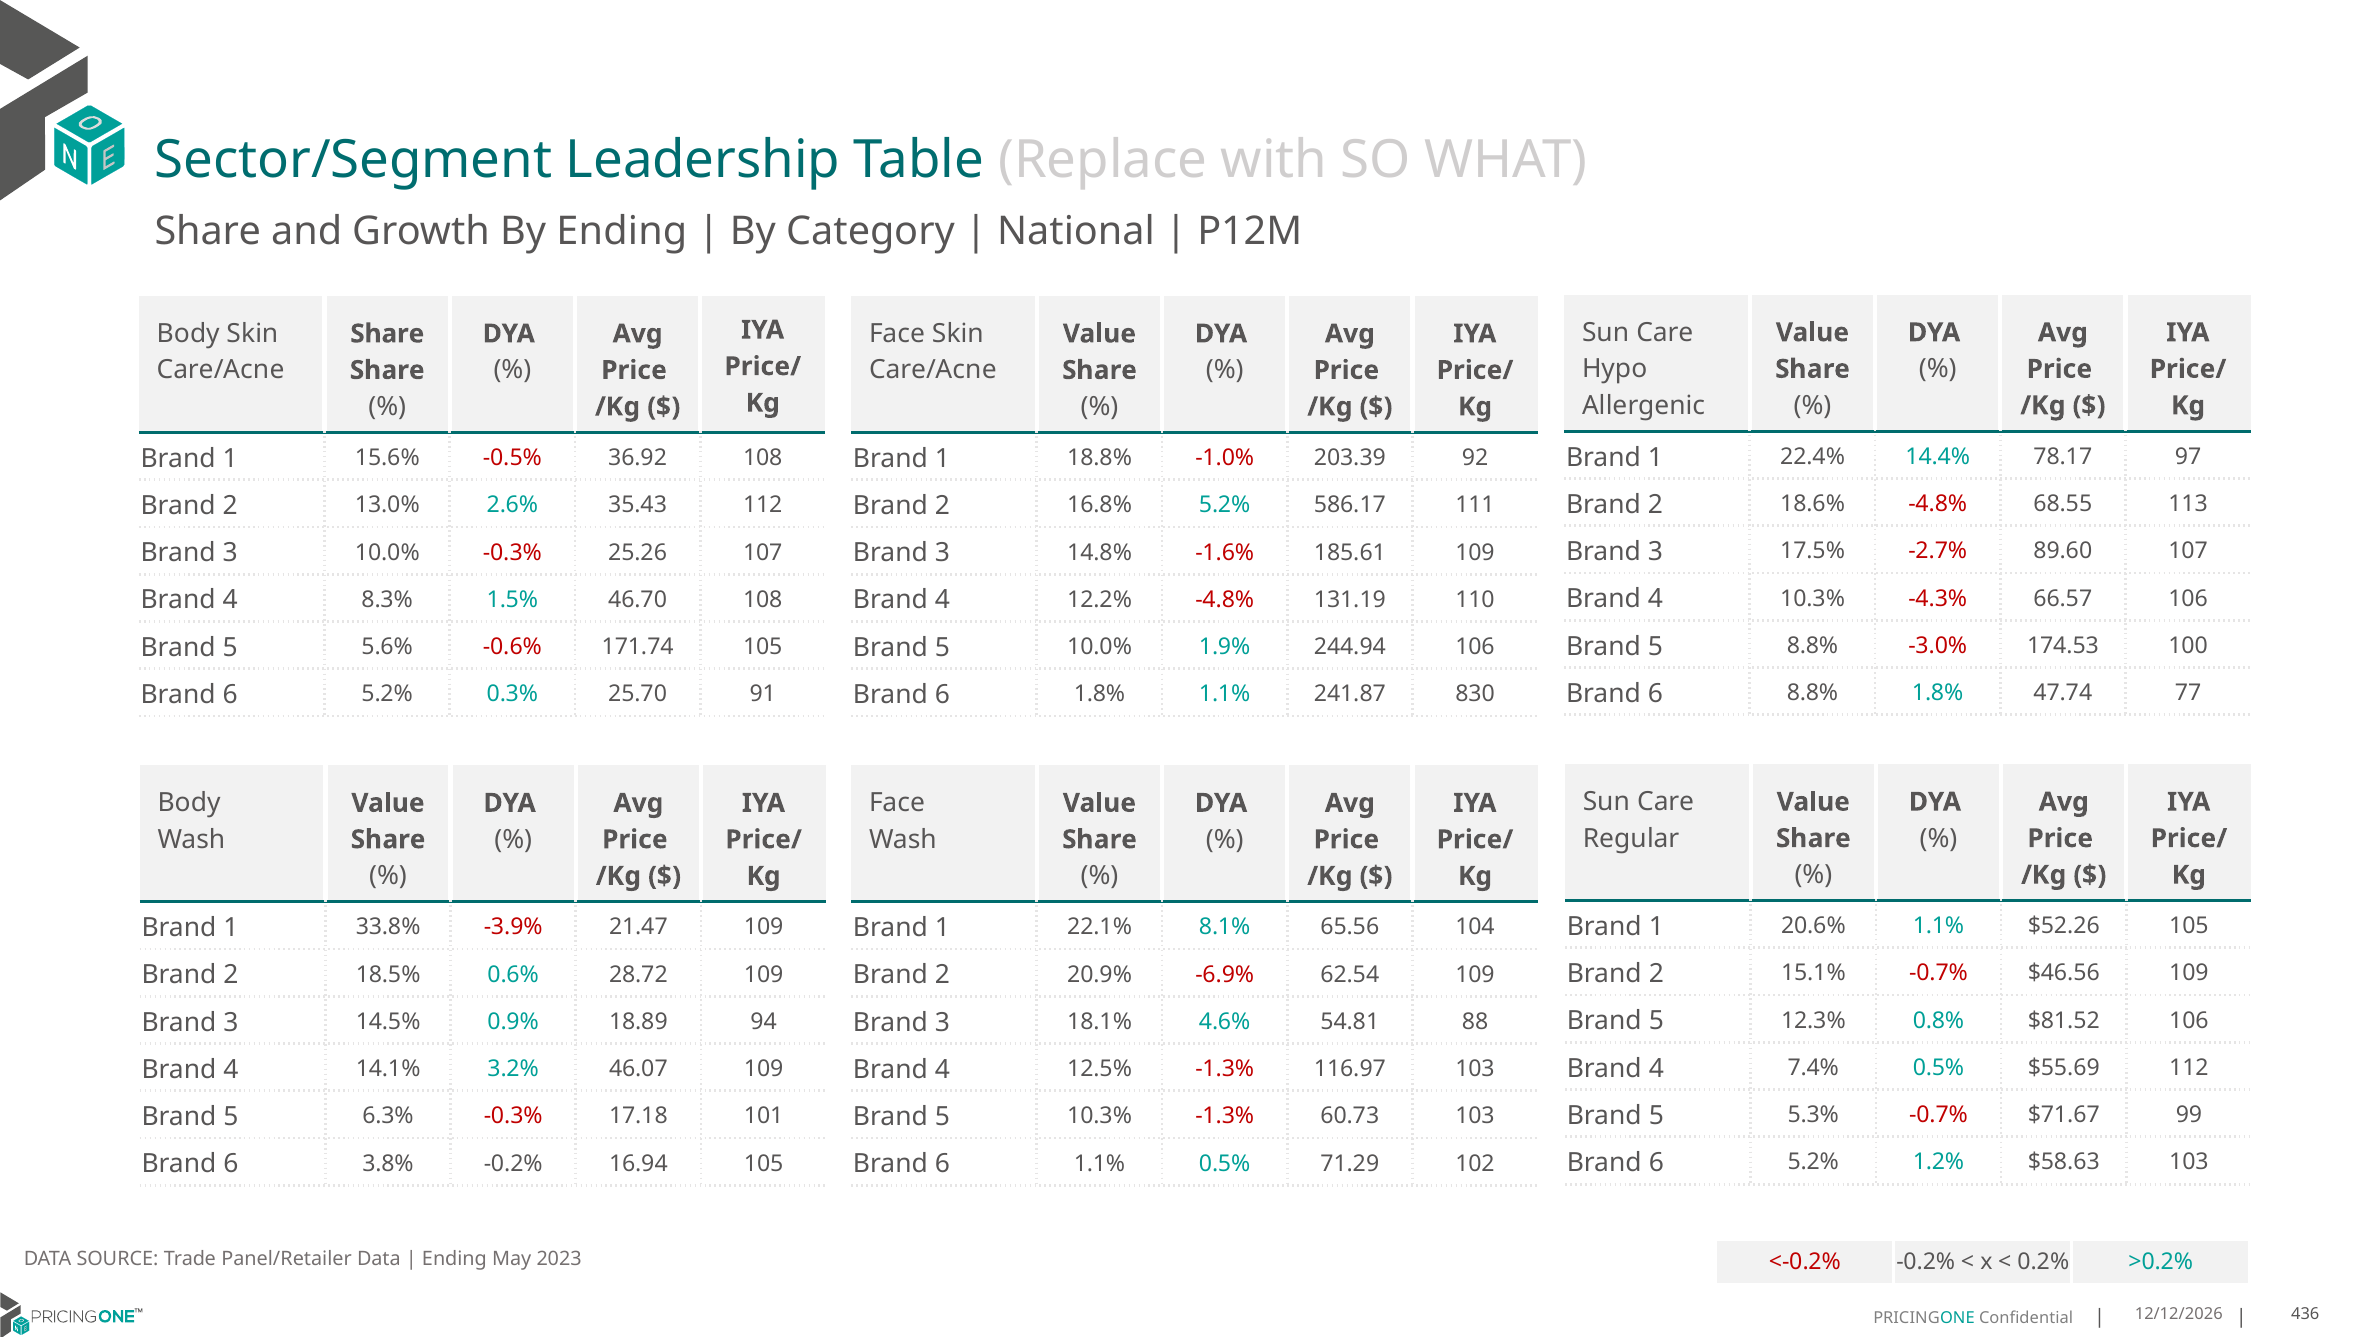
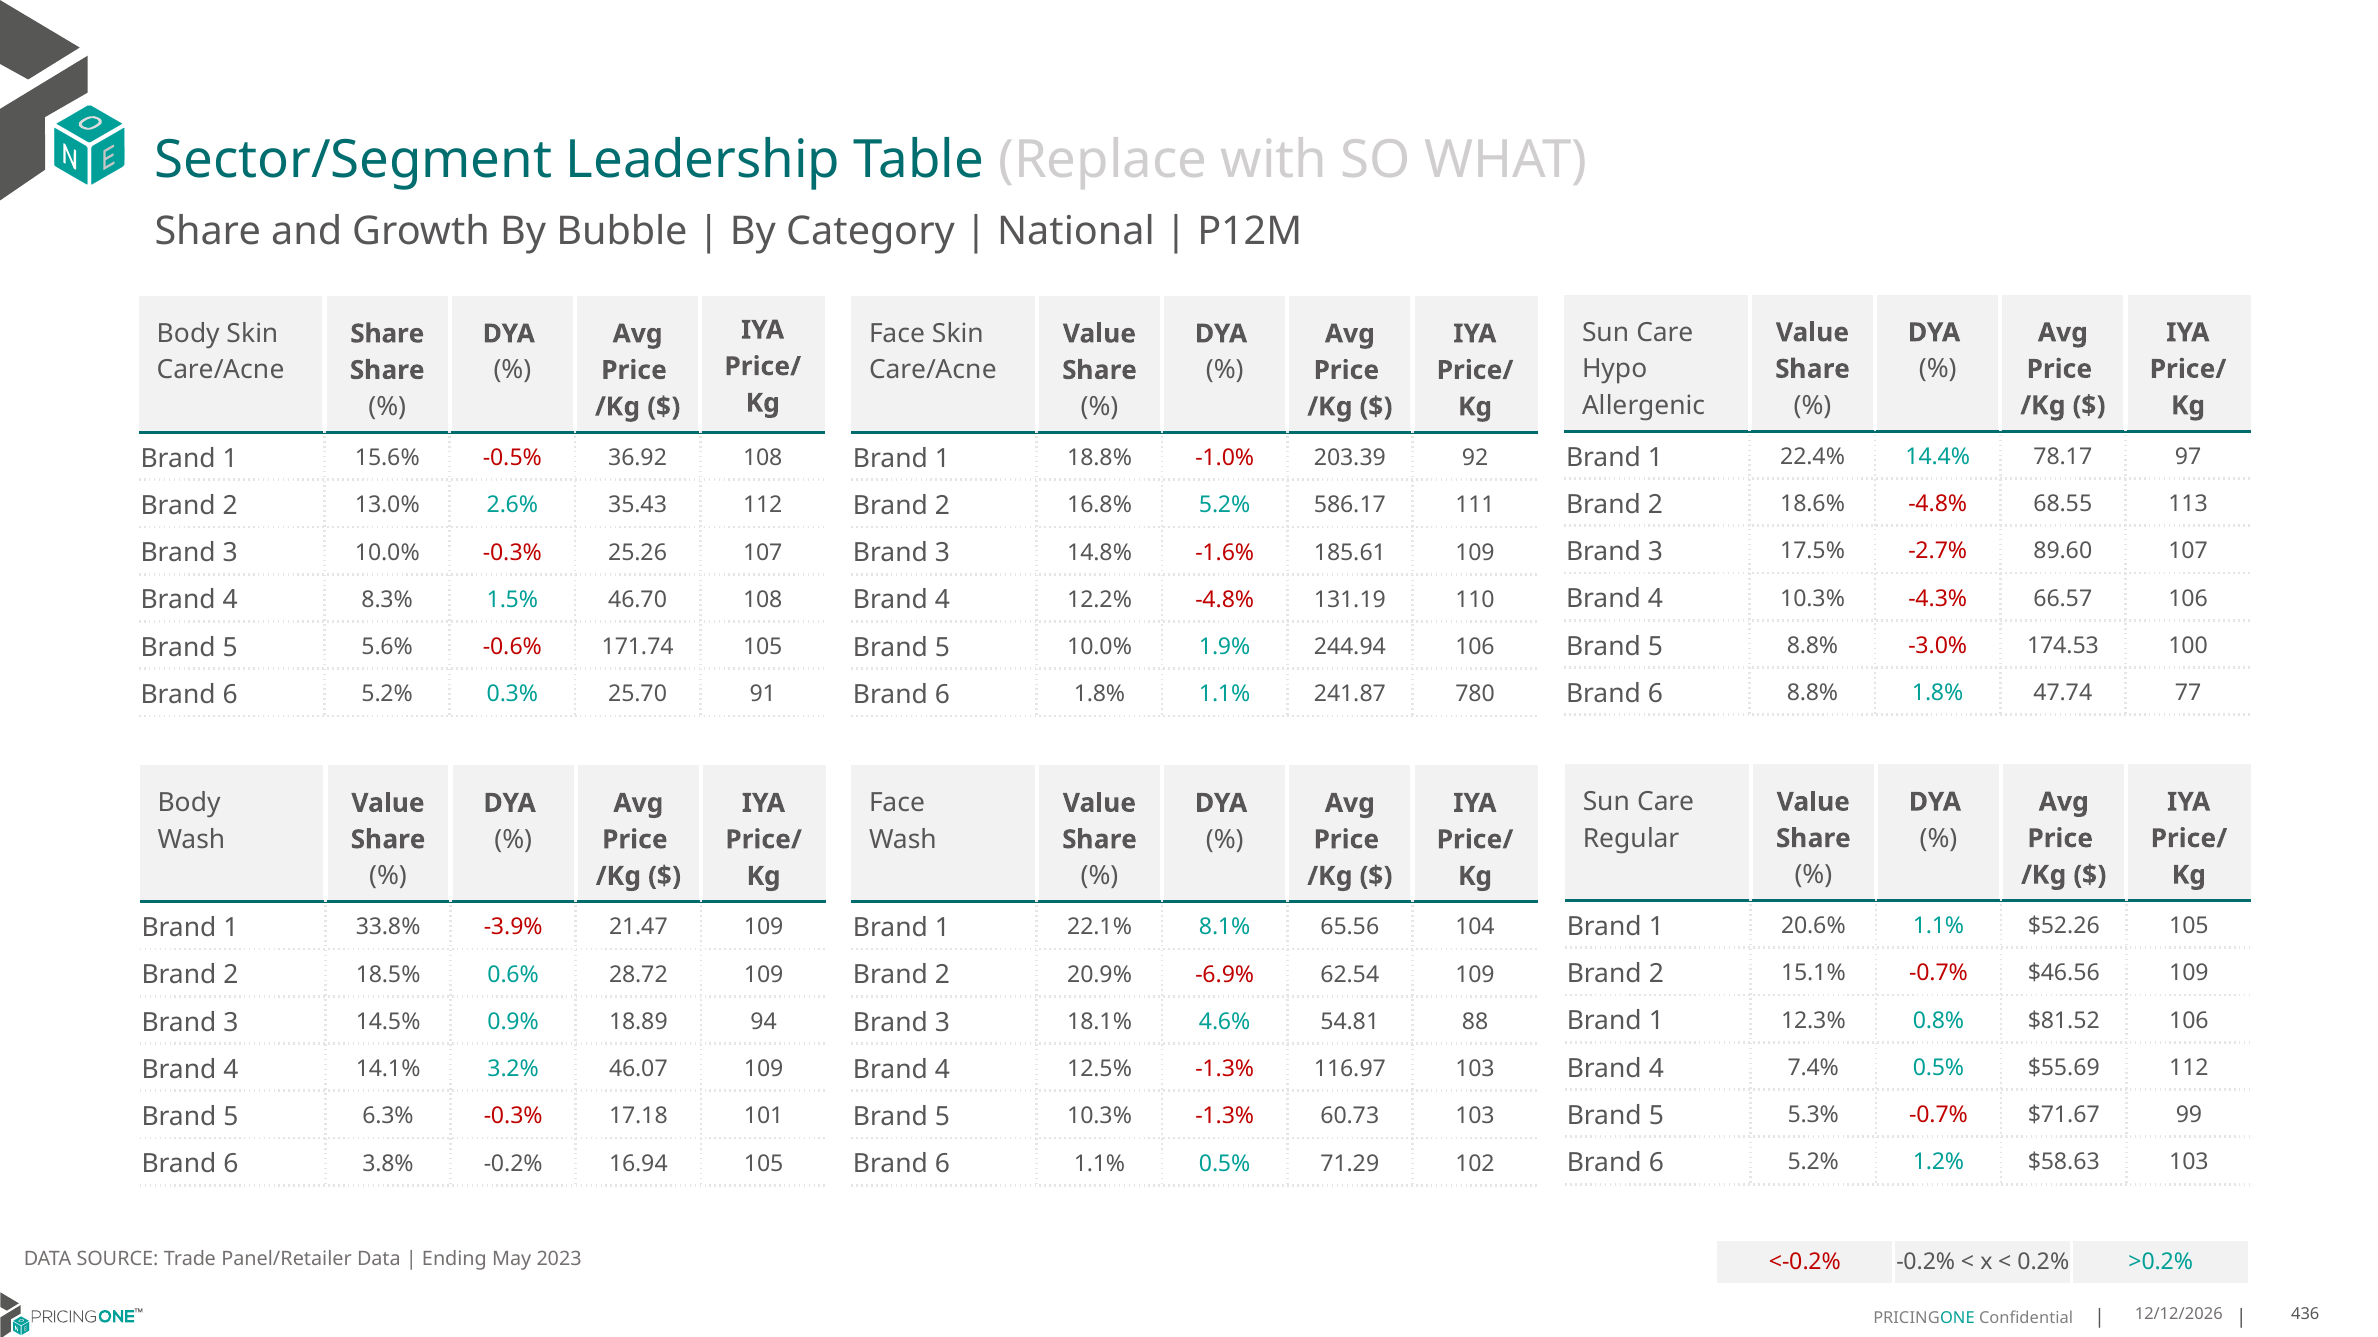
By Ending: Ending -> Bubble
830: 830 -> 780
5 at (1656, 1022): 5 -> 1
